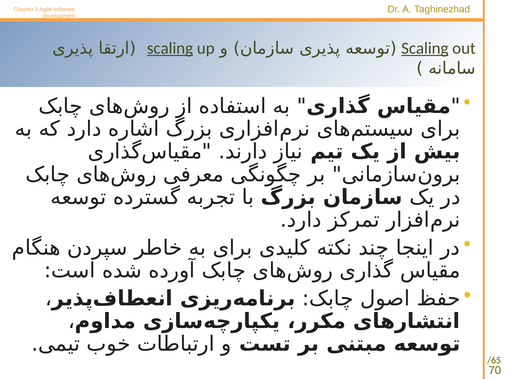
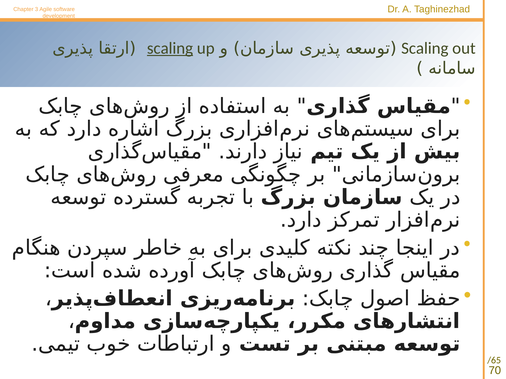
Scaling at (425, 48) underline: present -> none
